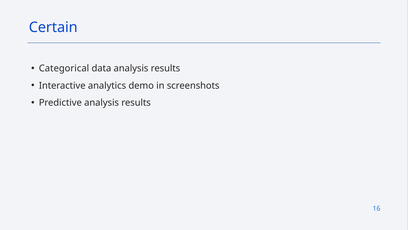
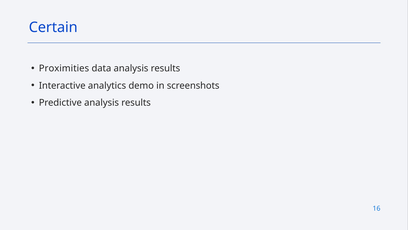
Categorical: Categorical -> Proximities
